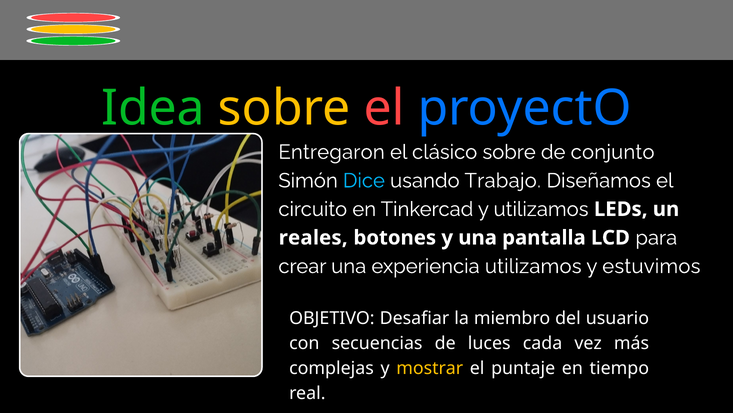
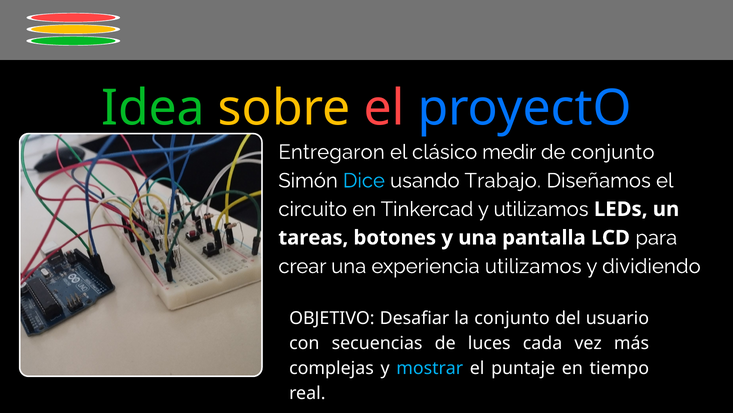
clásico sobre: sobre -> medir
reales: reales -> tareas
estuvimos: estuvimos -> dividiendo
la miembro: miembro -> conjunto
mostrar colour: yellow -> light blue
